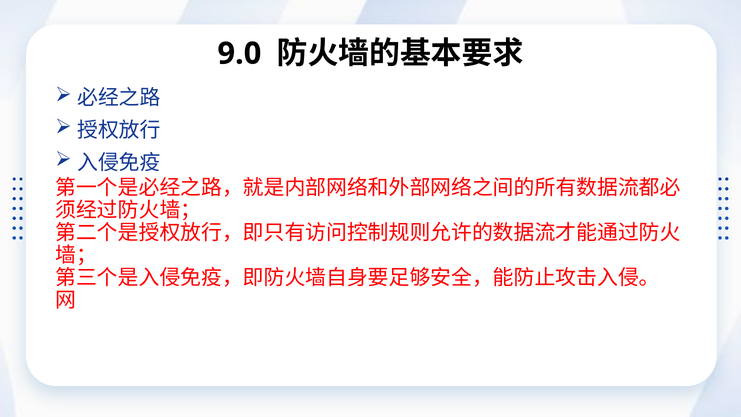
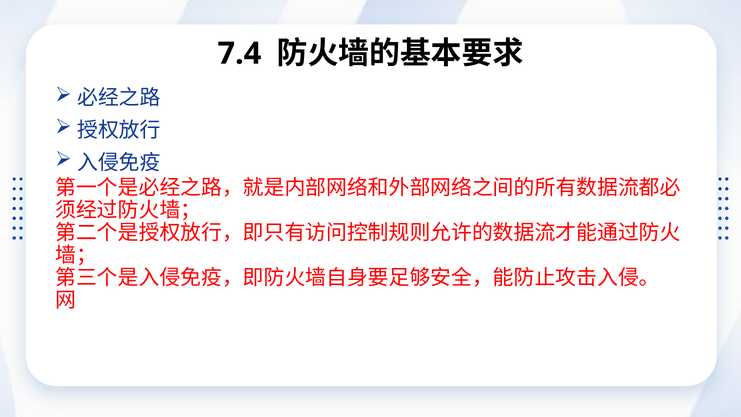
9.0: 9.0 -> 7.4
